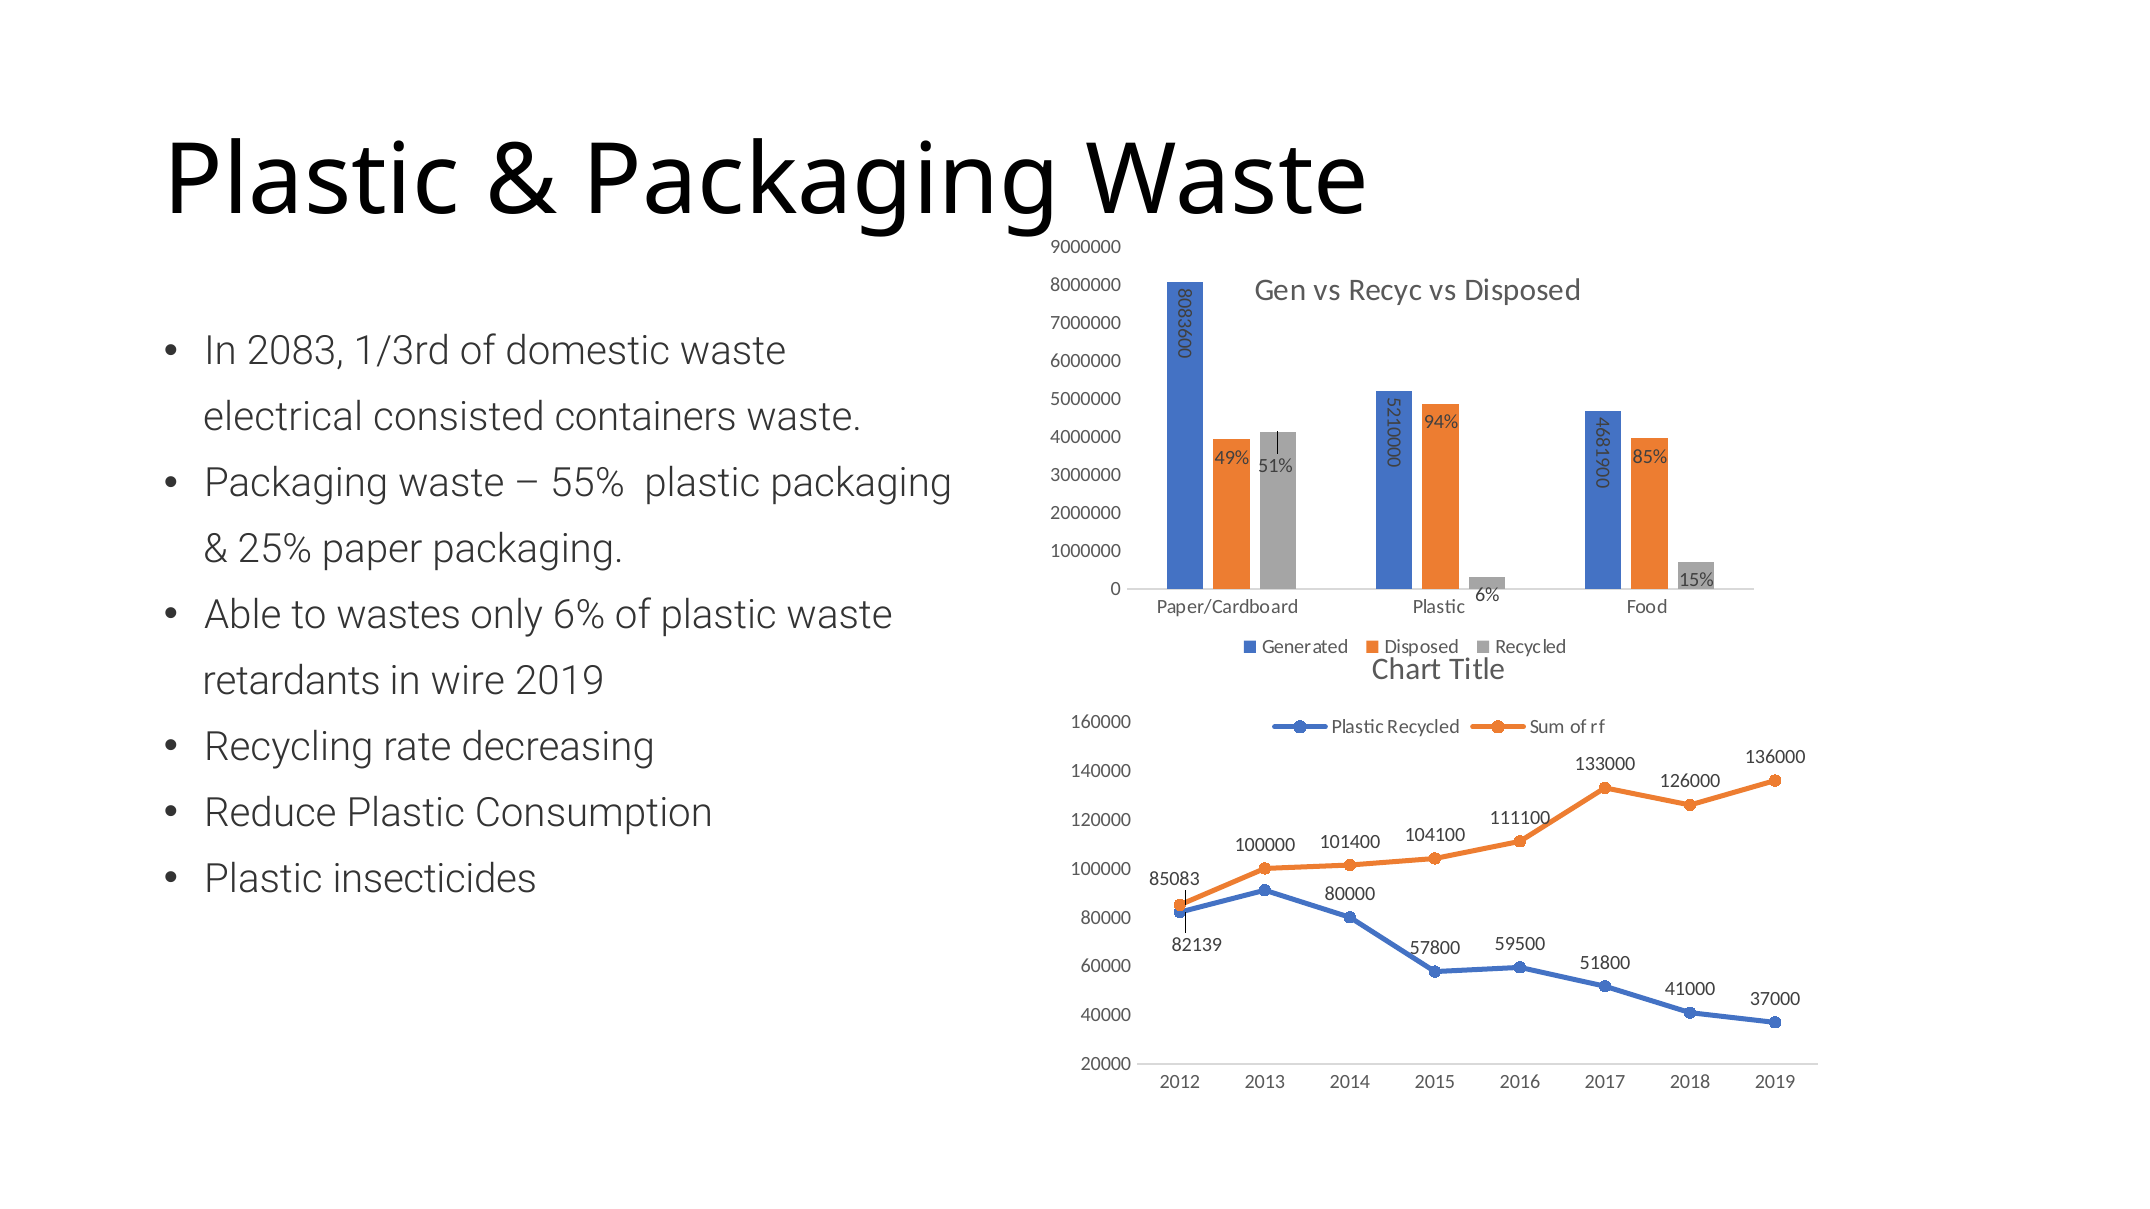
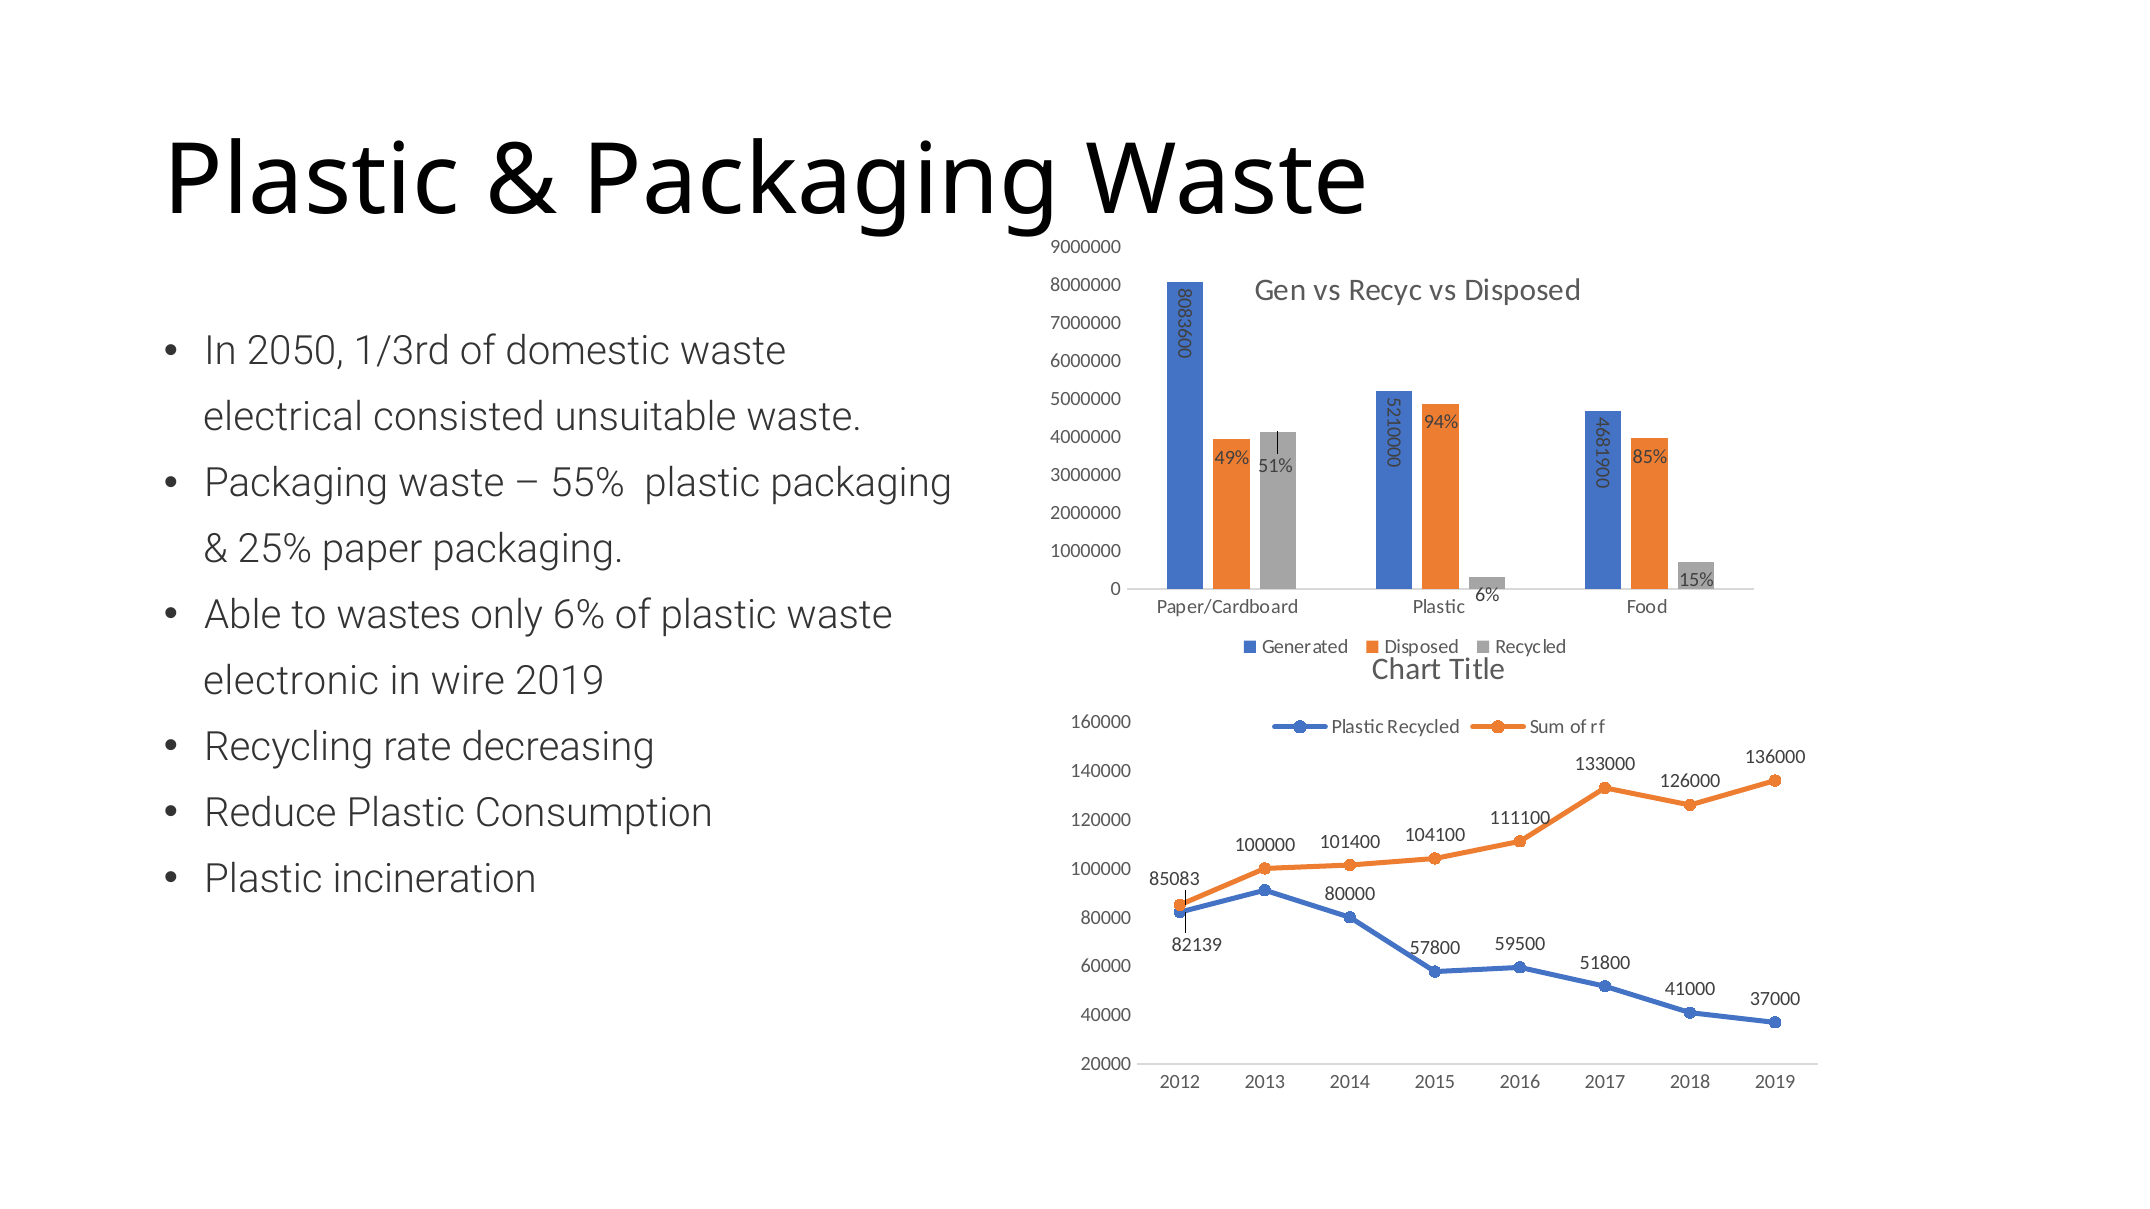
2083: 2083 -> 2050
containers: containers -> unsuitable
retardants: retardants -> electronic
insecticides: insecticides -> incineration
